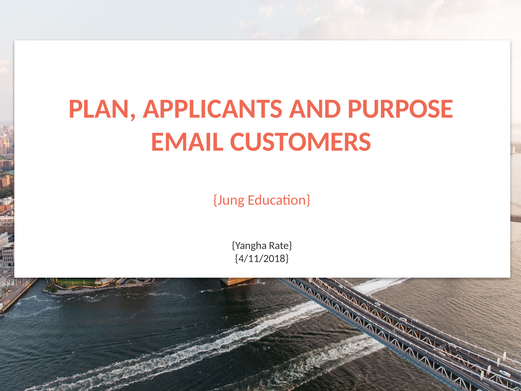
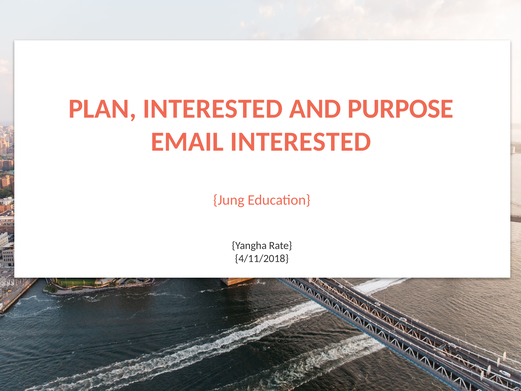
PLAN APPLICANTS: APPLICANTS -> INTERESTED
EMAIL CUSTOMERS: CUSTOMERS -> INTERESTED
